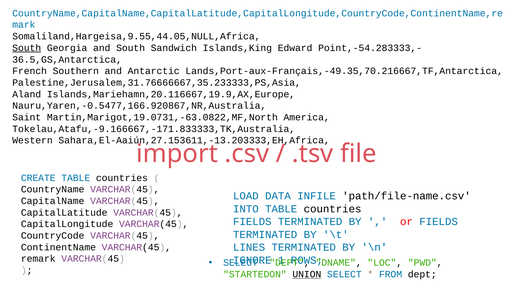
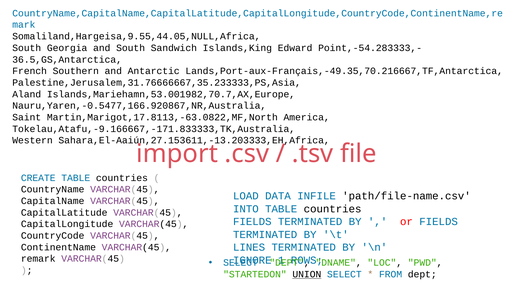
South at (27, 48) underline: present -> none
Islands,Mariehamn,20.116667,19.9,AX,Europe: Islands,Mariehamn,20.116667,19.9,AX,Europe -> Islands,Mariehamn,53.001982,70.7,AX,Europe
Martin,Marigot,19.0731,-63.0822,MF,North: Martin,Marigot,19.0731,-63.0822,MF,North -> Martin,Marigot,17.8113,-63.0822,MF,North
